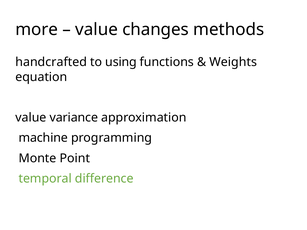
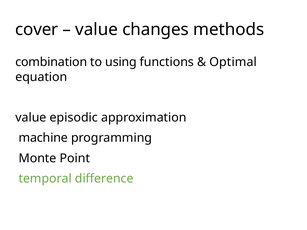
more: more -> cover
handcrafted: handcrafted -> combination
Weights: Weights -> Optimal
variance: variance -> episodic
